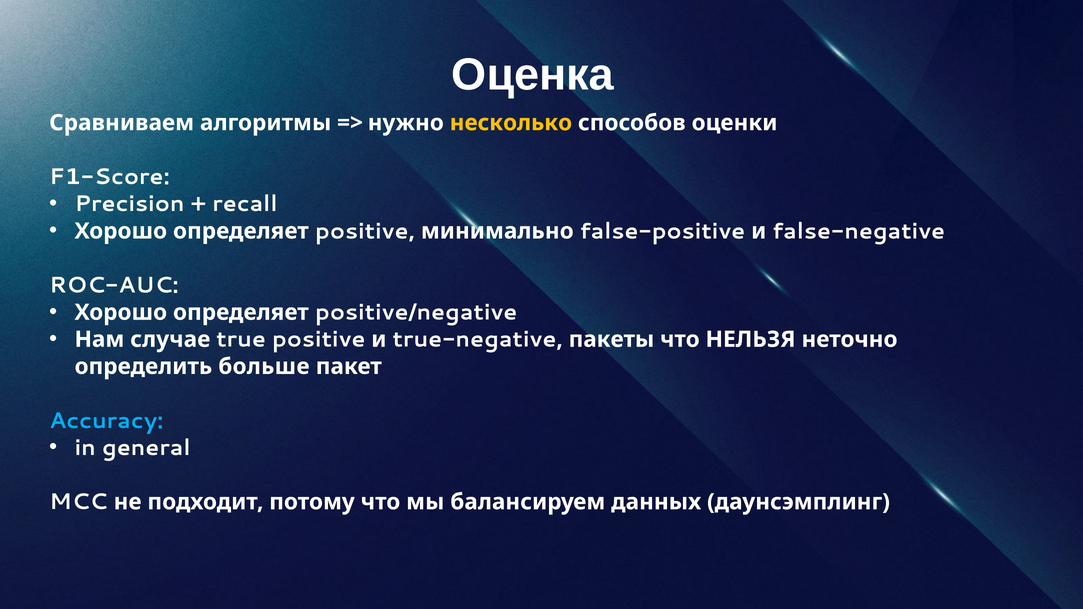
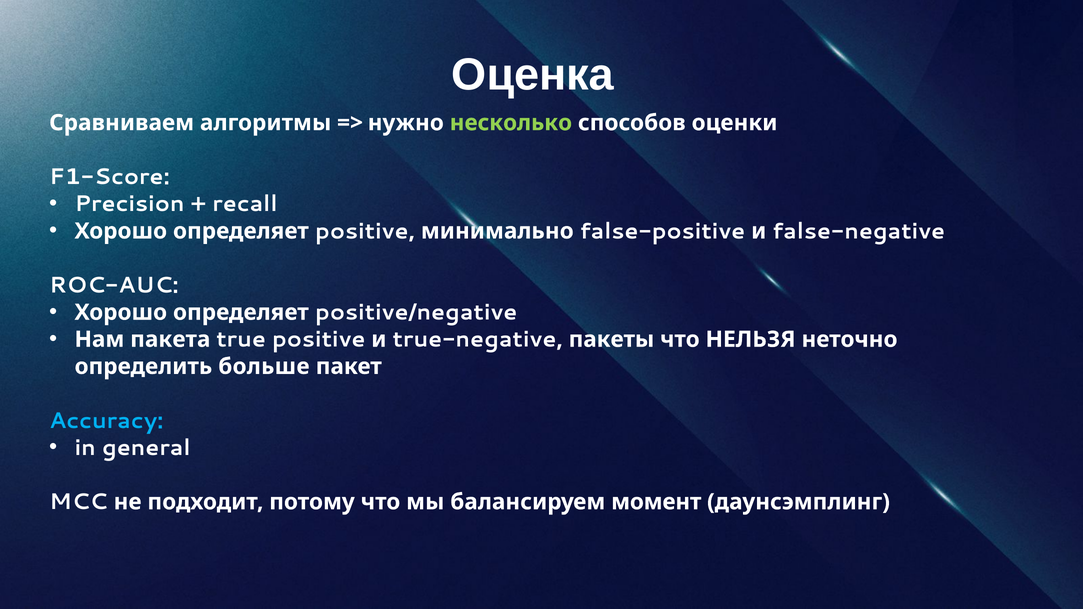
несколько colour: yellow -> light green
случае: случае -> пакета
данных: данных -> момент
